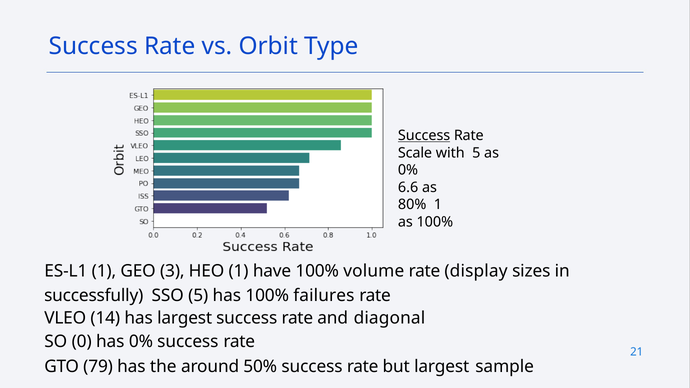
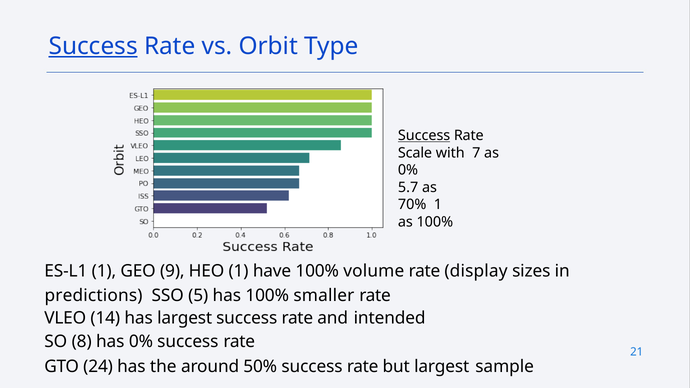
Success at (93, 46) underline: none -> present
with 5: 5 -> 7
6.6: 6.6 -> 5.7
80%: 80% -> 70%
3: 3 -> 9
successfully: successfully -> predictions
failures: failures -> smaller
diagonal: diagonal -> intended
0: 0 -> 8
79: 79 -> 24
